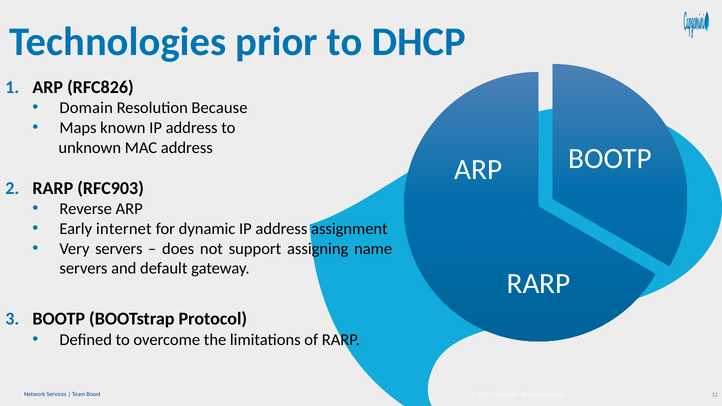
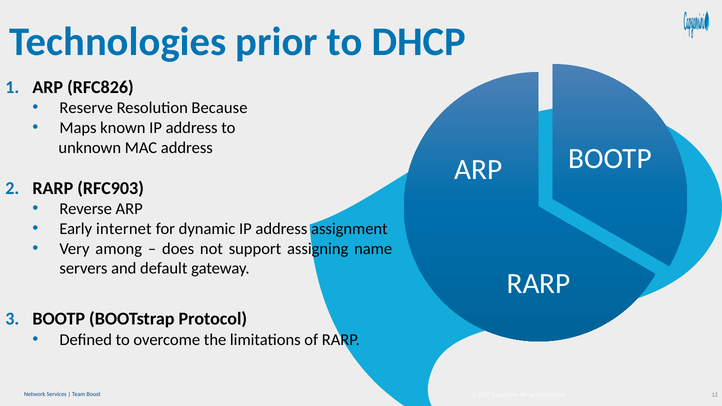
Domain: Domain -> Reserve
Very servers: servers -> among
